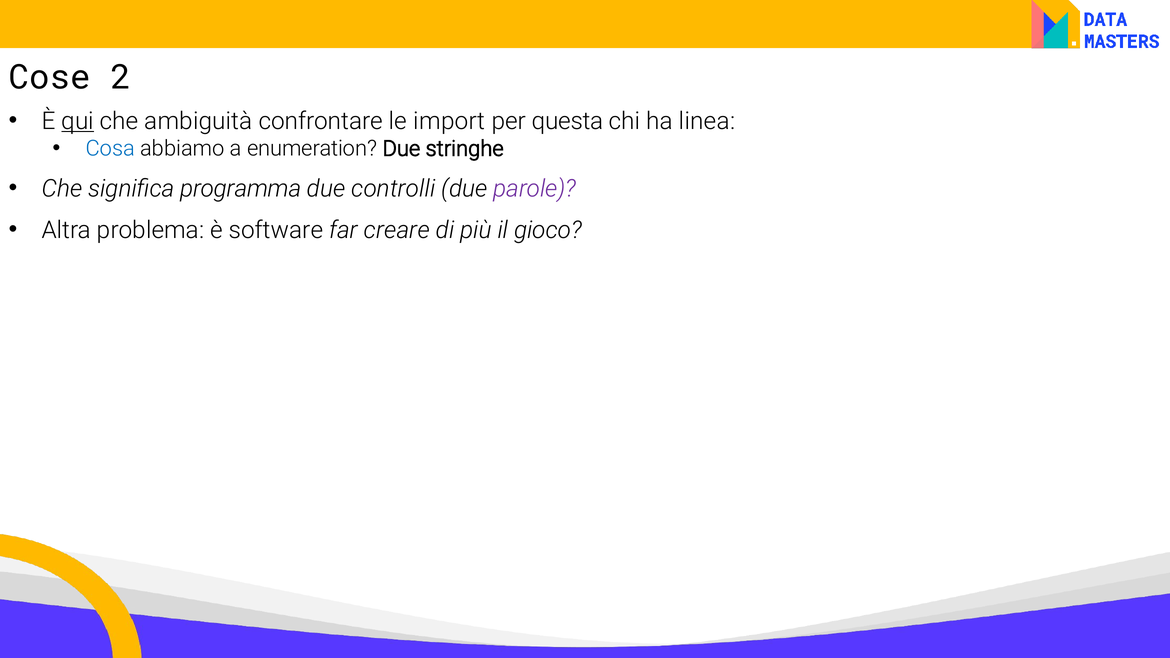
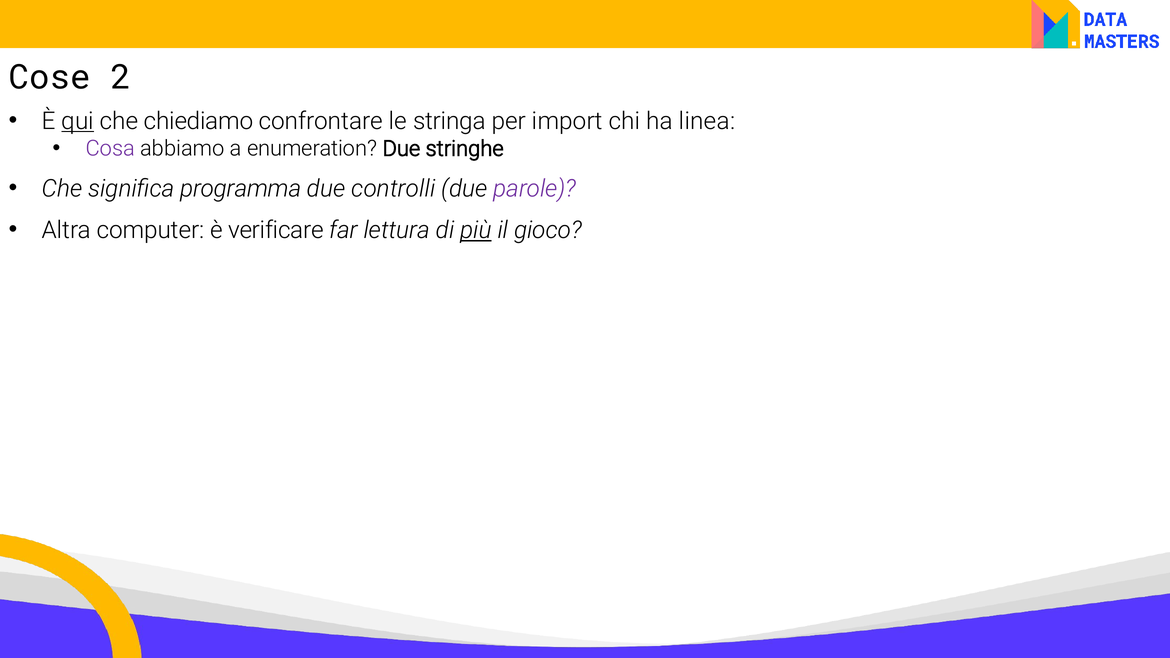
ambiguità: ambiguità -> chiediamo
import: import -> stringa
questa: questa -> import
Cosa colour: blue -> purple
problema: problema -> computer
software: software -> verificare
creare: creare -> lettura
più underline: none -> present
